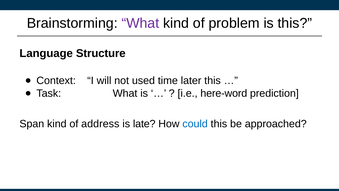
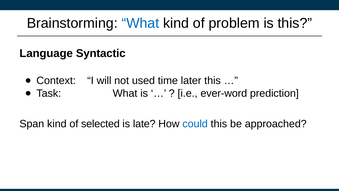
What at (140, 23) colour: purple -> blue
Structure: Structure -> Syntactic
here-word: here-word -> ever-word
address: address -> selected
